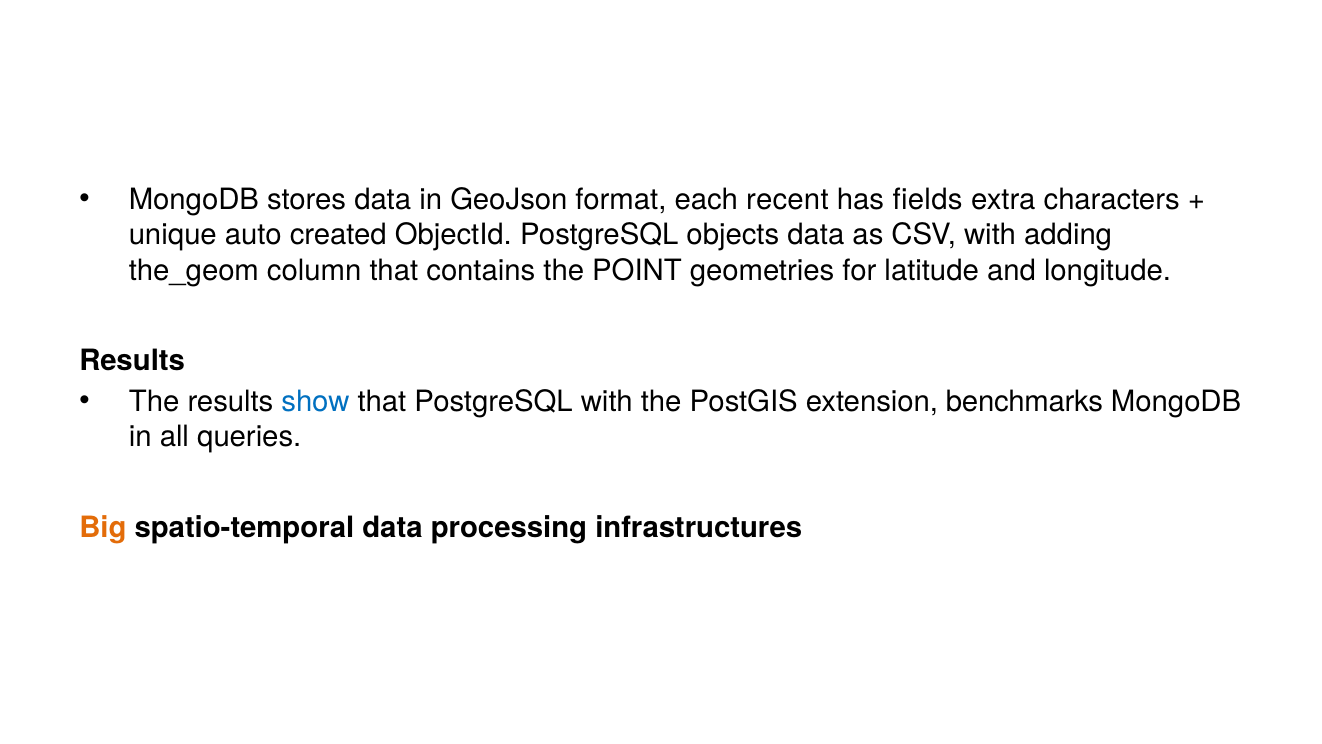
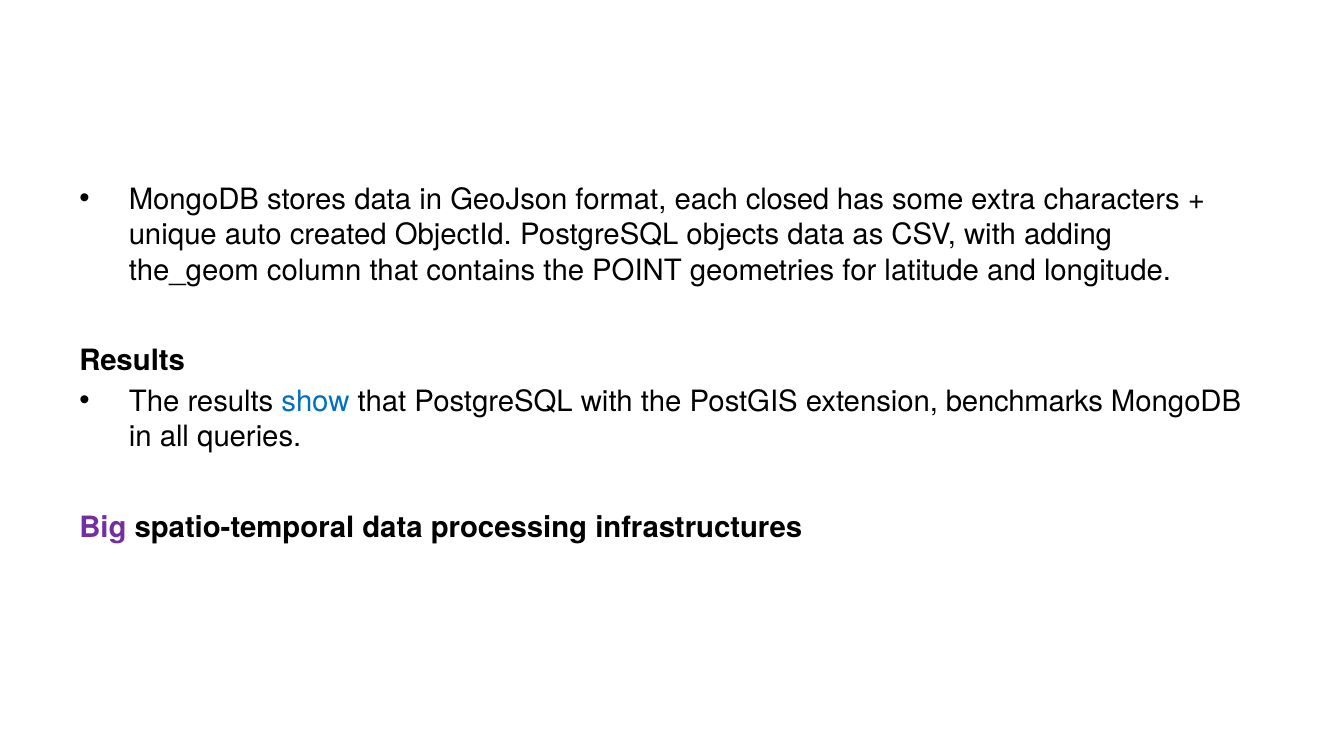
recent: recent -> closed
fields: fields -> some
Big colour: orange -> purple
